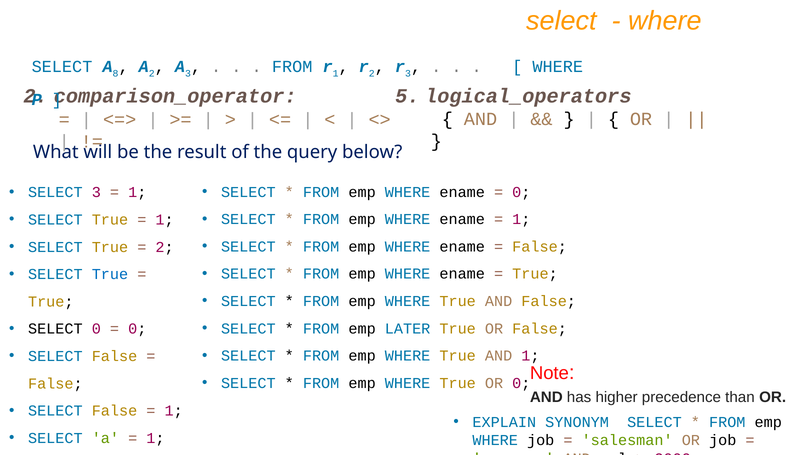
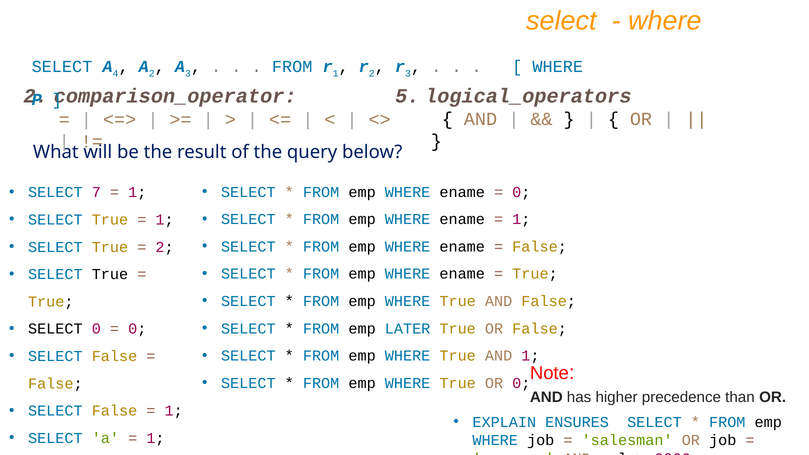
8: 8 -> 4
SELECT 3: 3 -> 7
True at (110, 274) colour: blue -> black
SYNONYM: SYNONYM -> ENSURES
